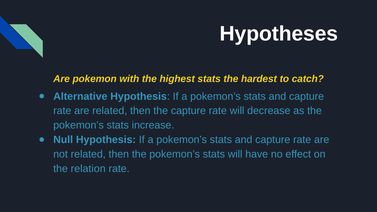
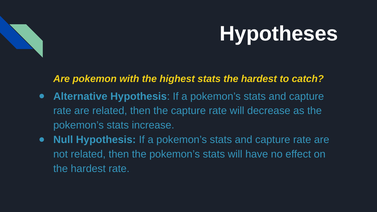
relation at (88, 169): relation -> hardest
